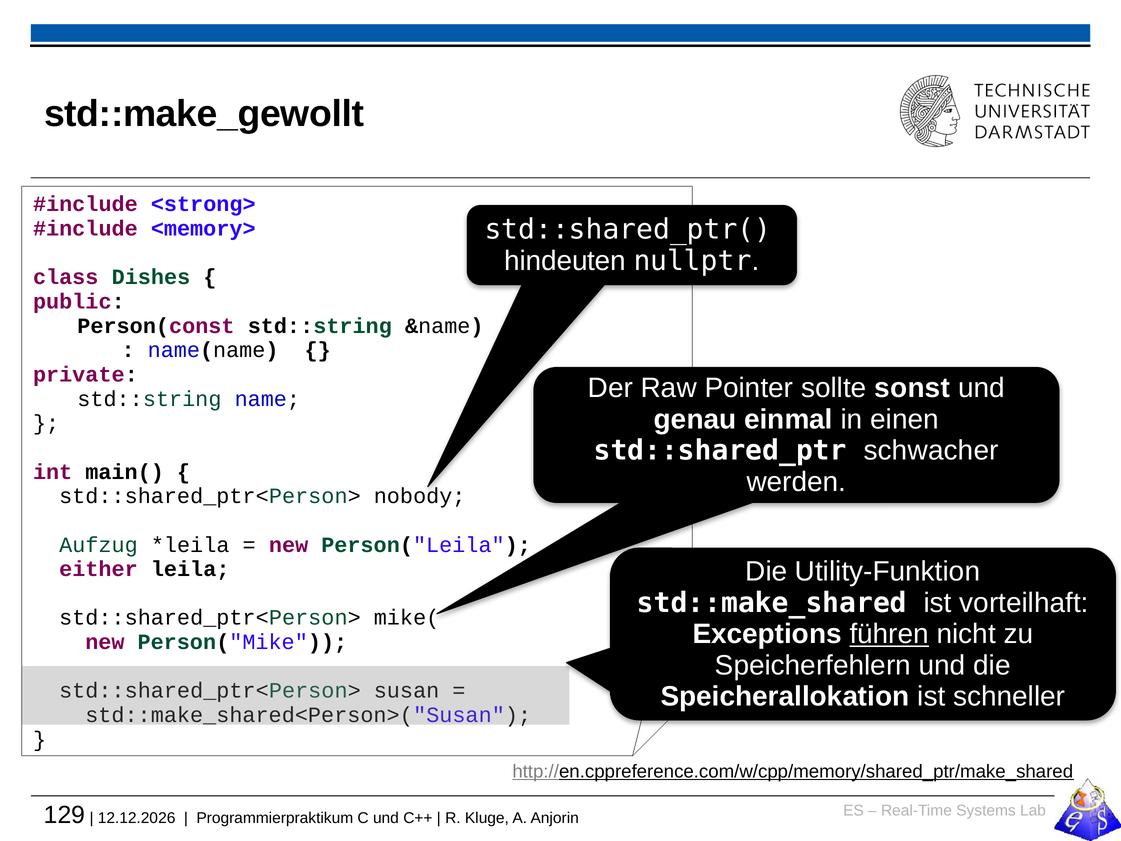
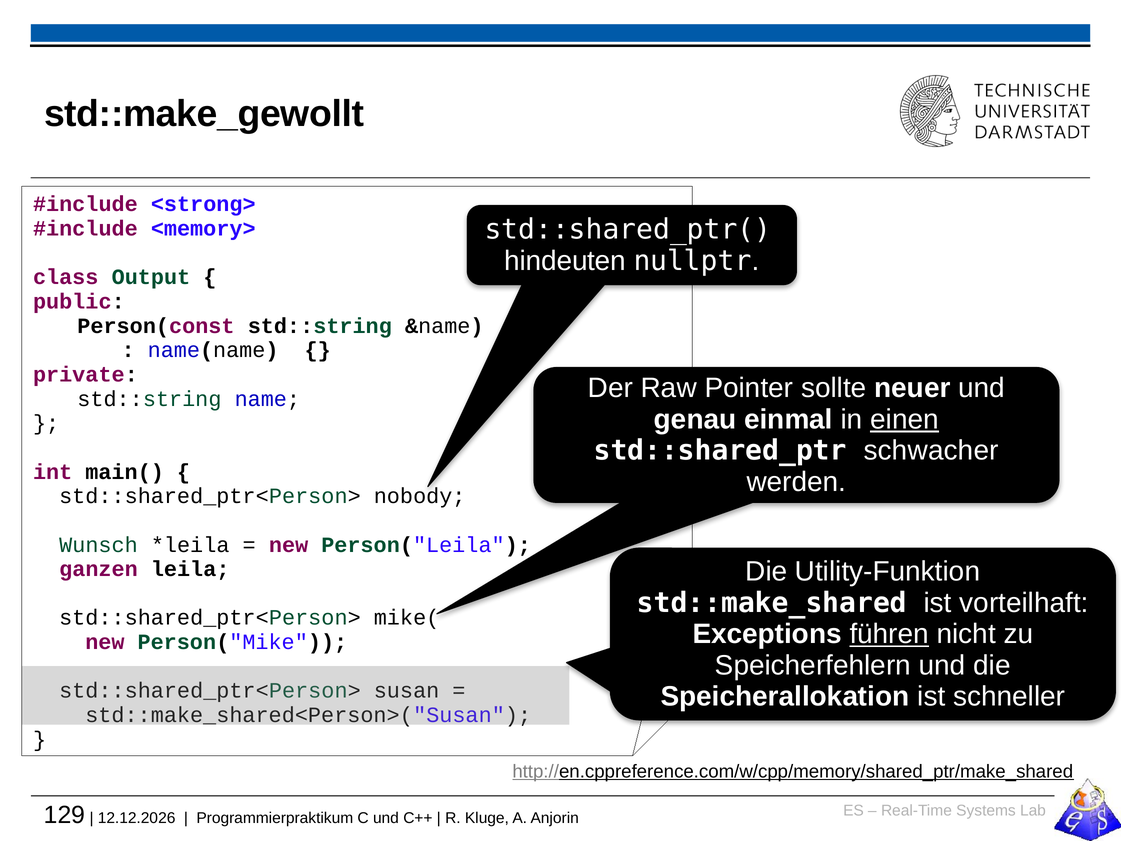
Dishes: Dishes -> Output
sonst: sonst -> neuer
einen underline: none -> present
Aufzug: Aufzug -> Wunsch
either: either -> ganzen
